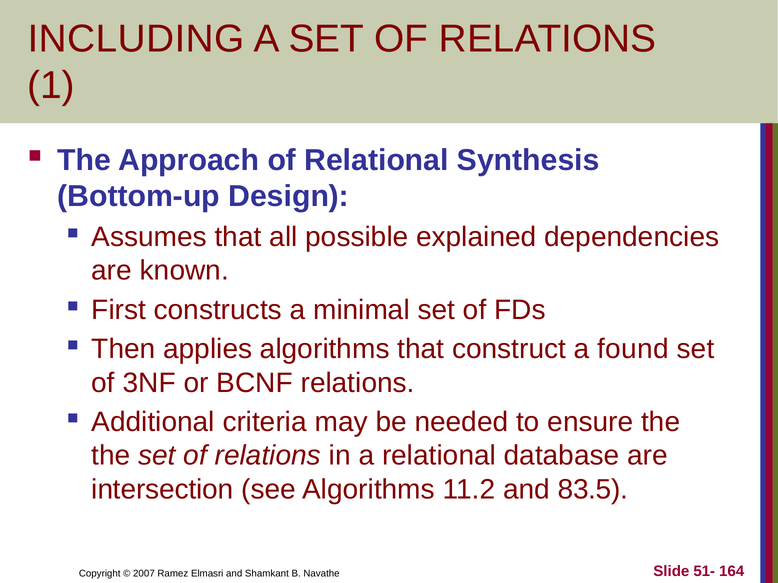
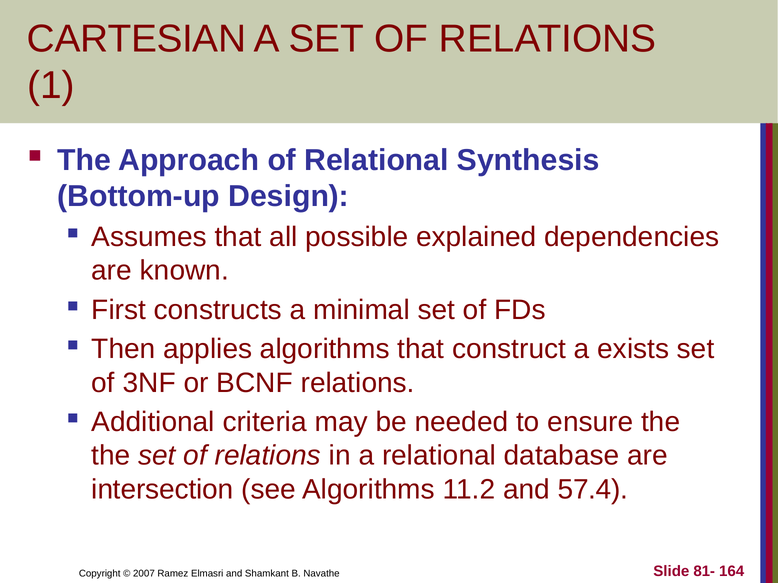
INCLUDING: INCLUDING -> CARTESIAN
found: found -> exists
83.5: 83.5 -> 57.4
51-: 51- -> 81-
